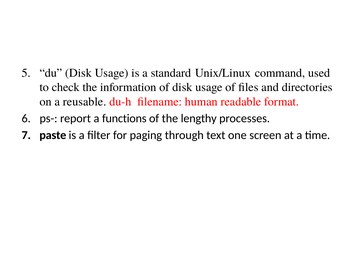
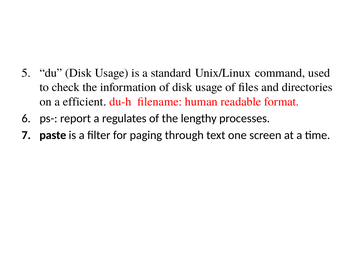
reusable: reusable -> efficient
functions: functions -> regulates
